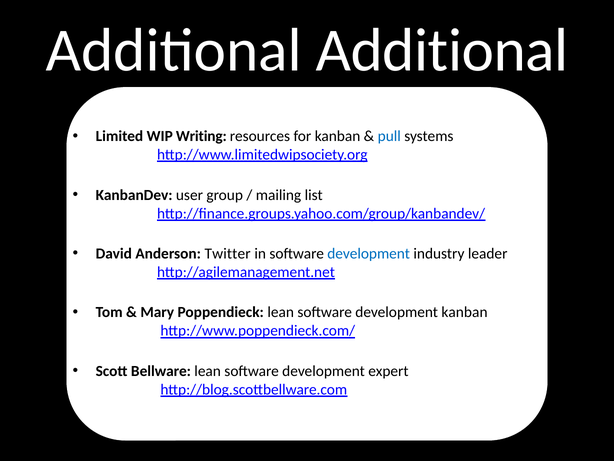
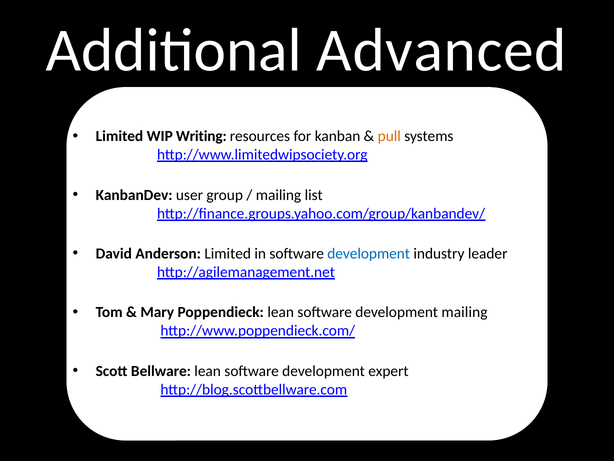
Additional Additional: Additional -> Advanced
pull colour: blue -> orange
Anderson Twitter: Twitter -> Limited
development kanban: kanban -> mailing
